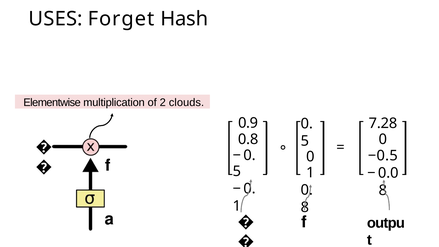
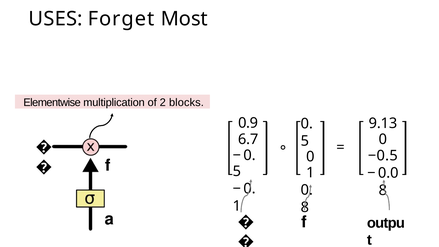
Hash: Hash -> Most
clouds: clouds -> blocks
7.28: 7.28 -> 9.13
0.8: 0.8 -> 6.7
